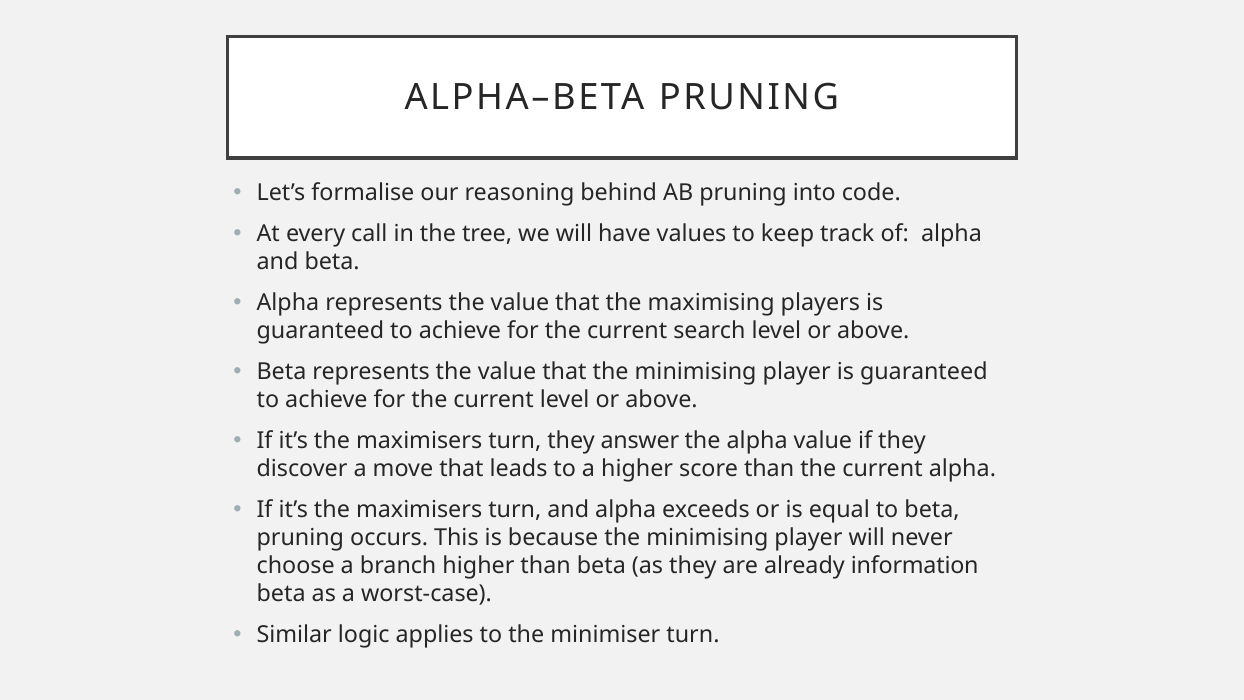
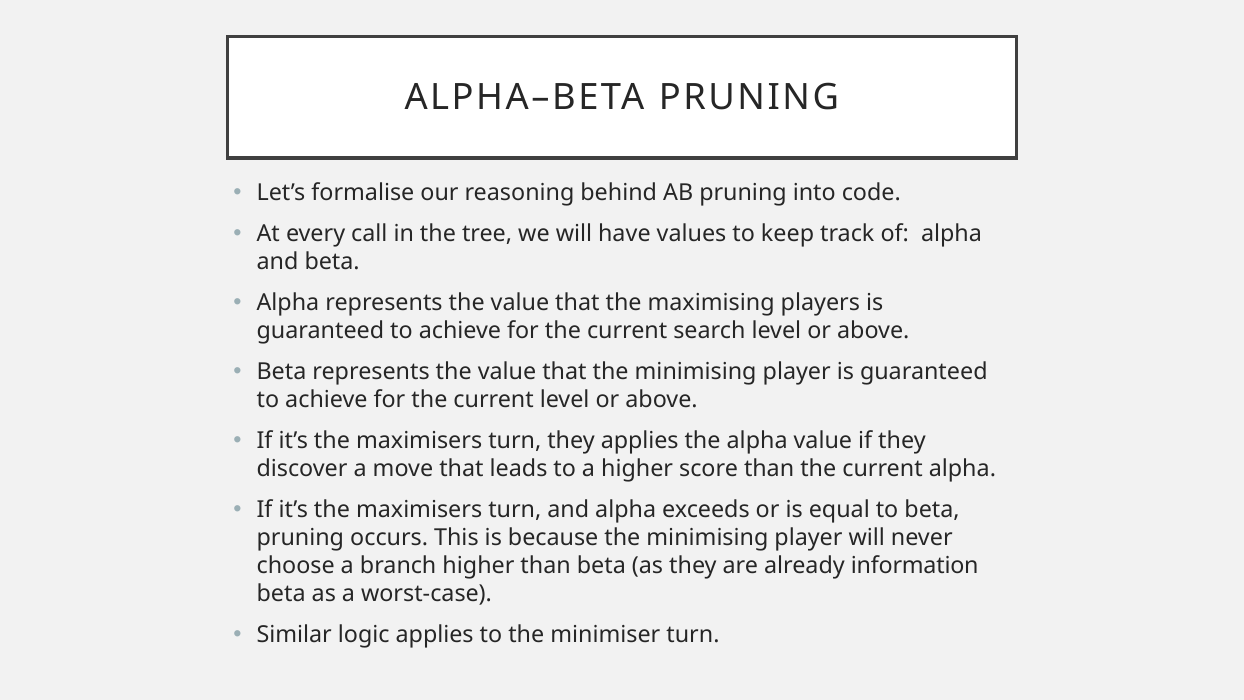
they answer: answer -> applies
